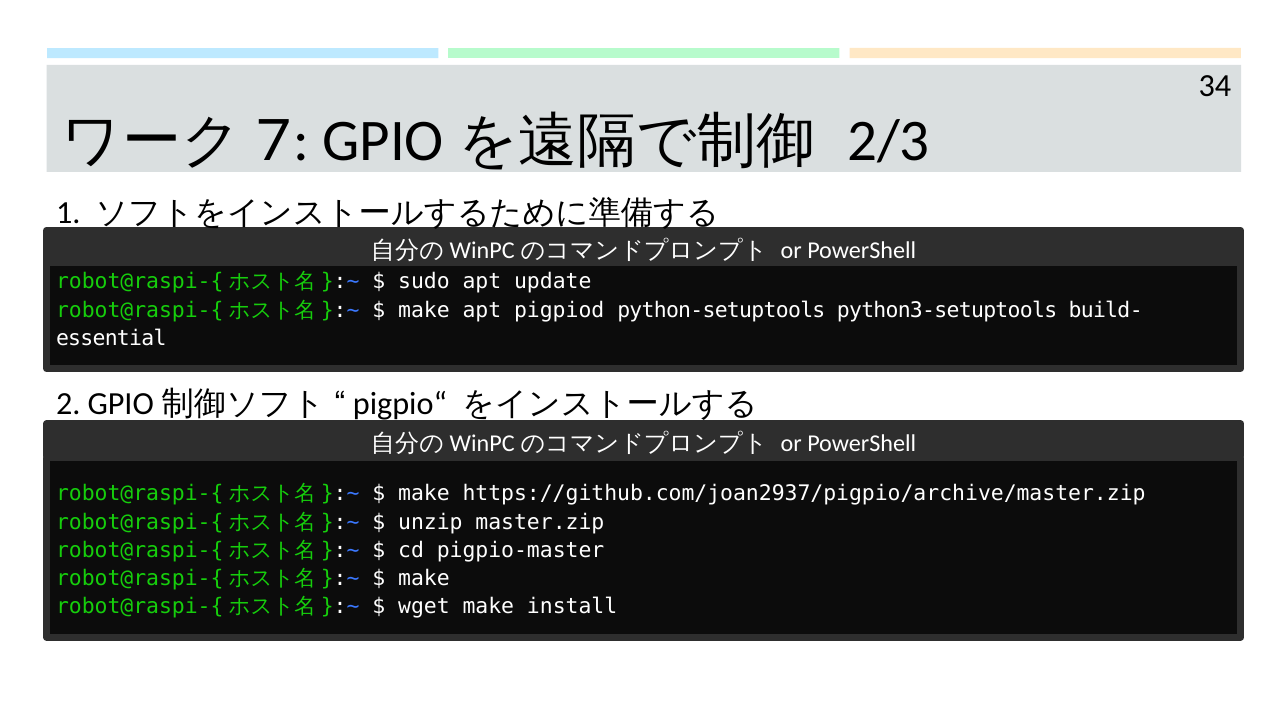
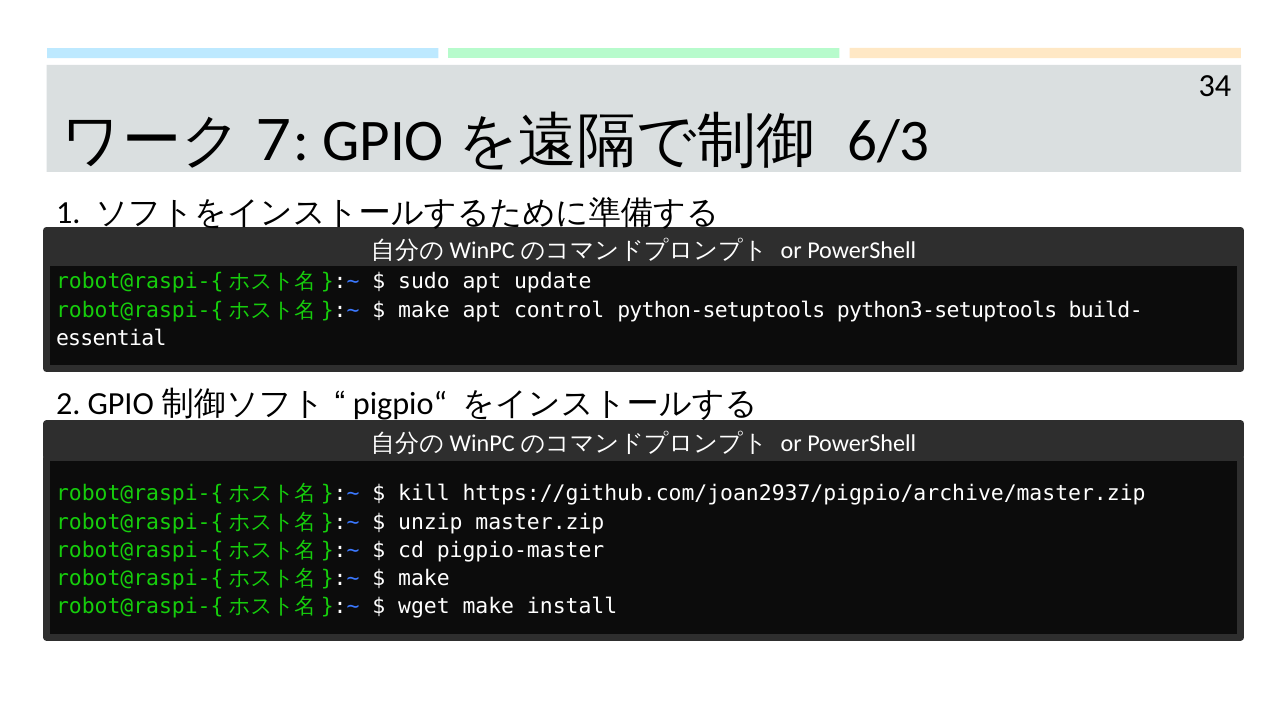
2/3: 2/3 -> 6/3
pigpiod: pigpiod -> control
make at (424, 494): make -> kill
